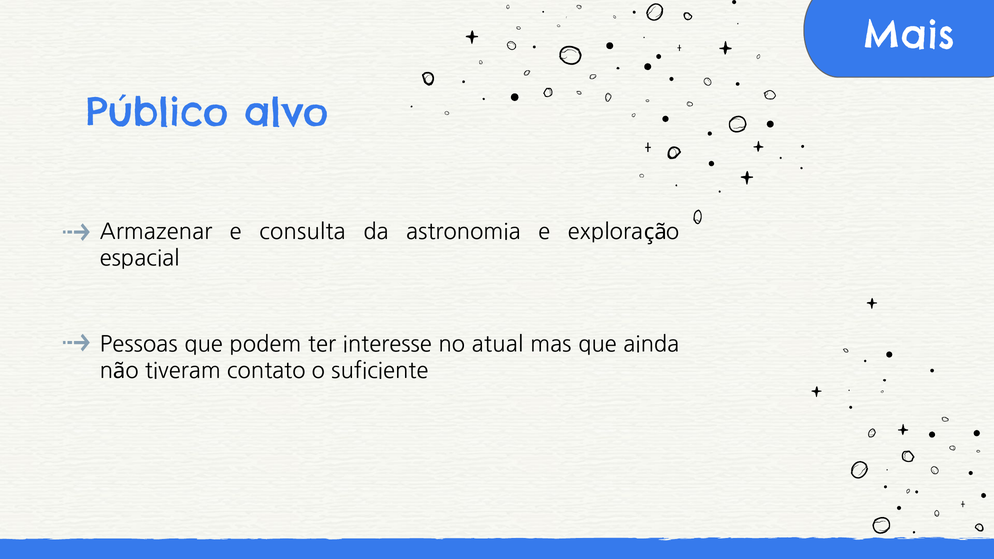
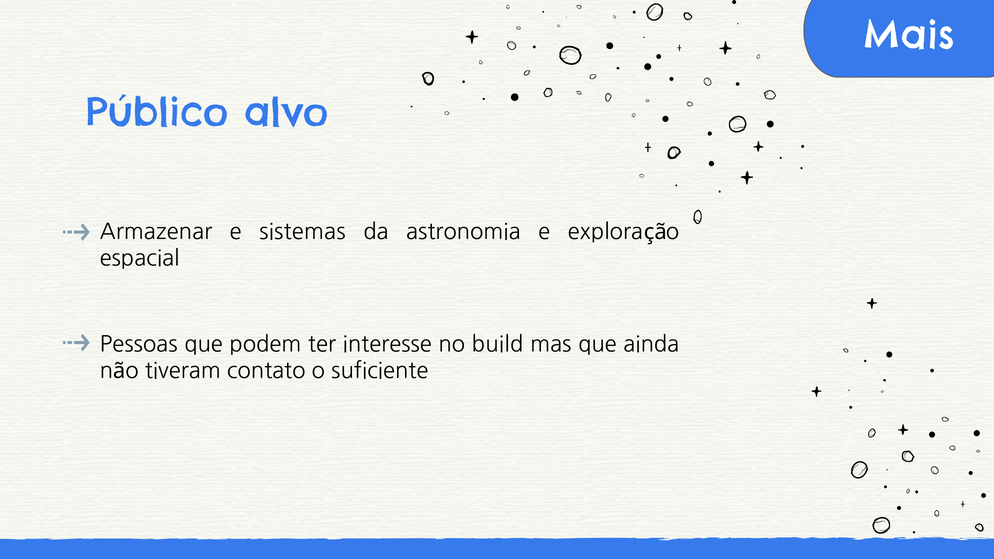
consulta: consulta -> sistemas
atual: atual -> build
